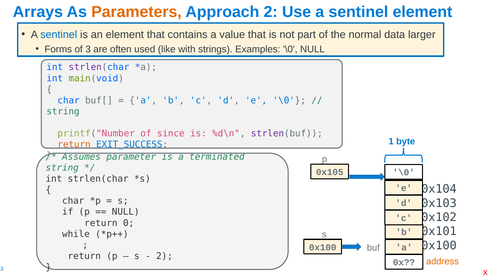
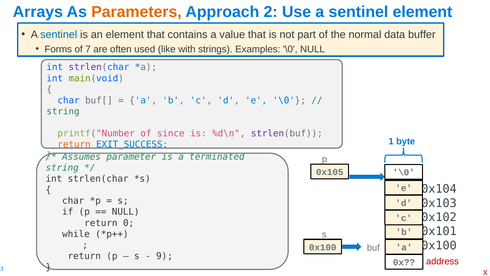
larger: larger -> buffer
3: 3 -> 7
2 at (164, 256): 2 -> 9
address colour: orange -> red
